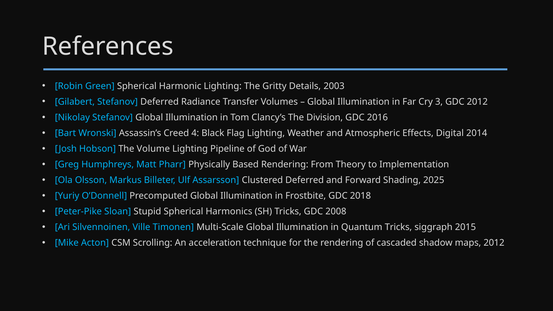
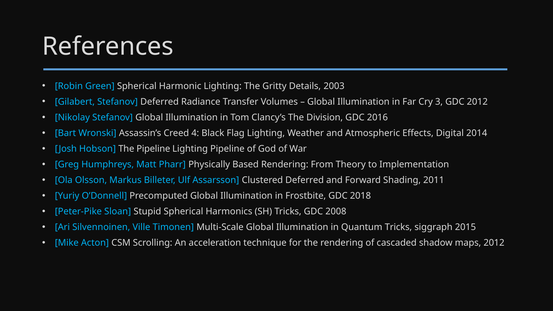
The Volume: Volume -> Pipeline
2025: 2025 -> 2011
